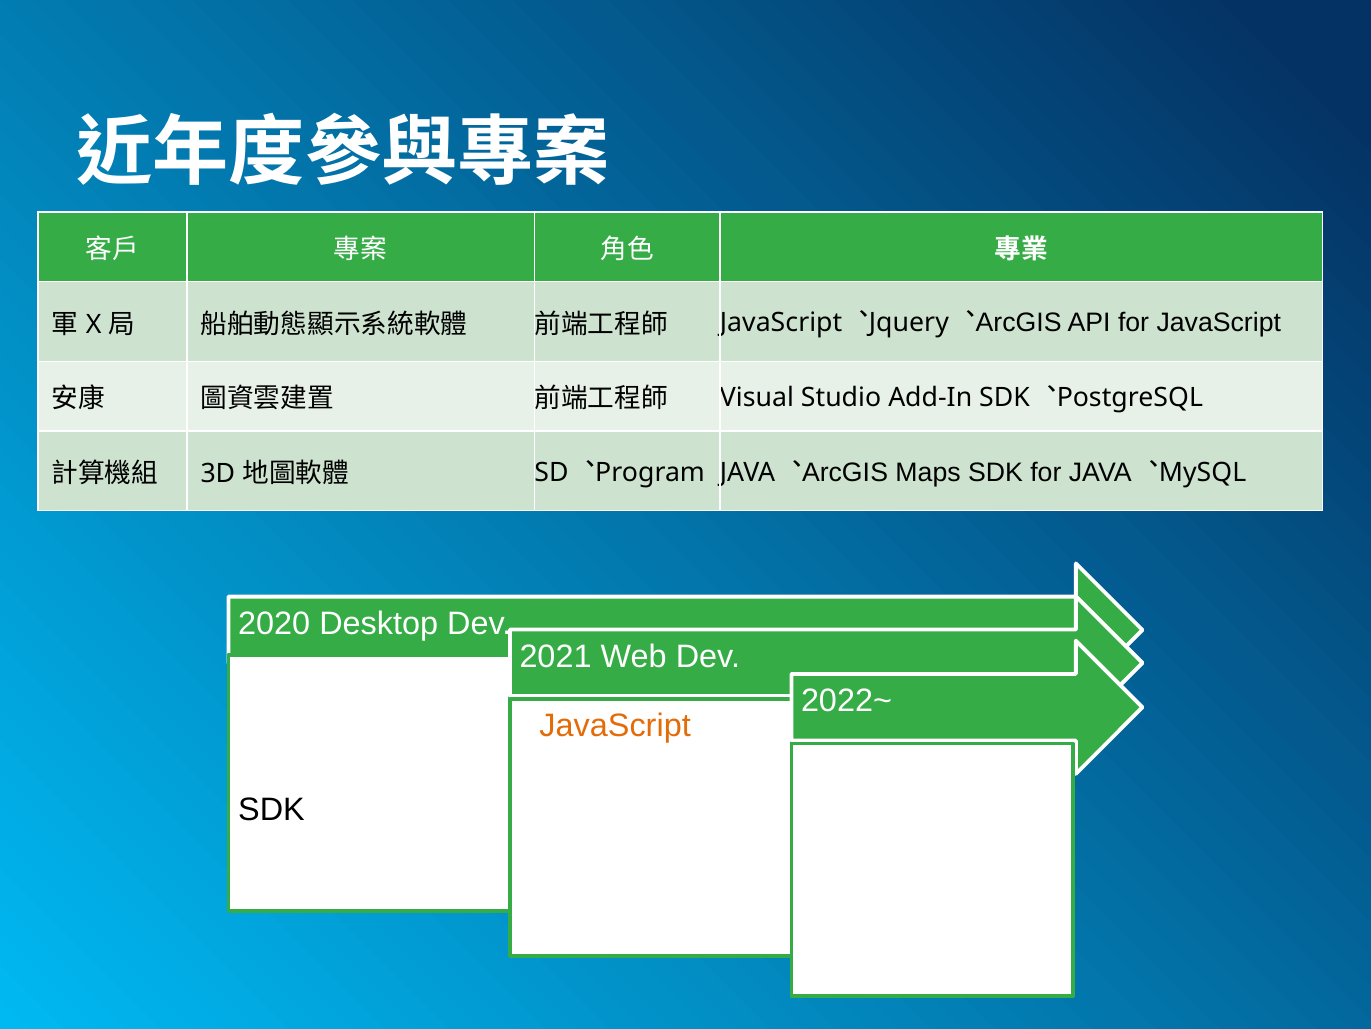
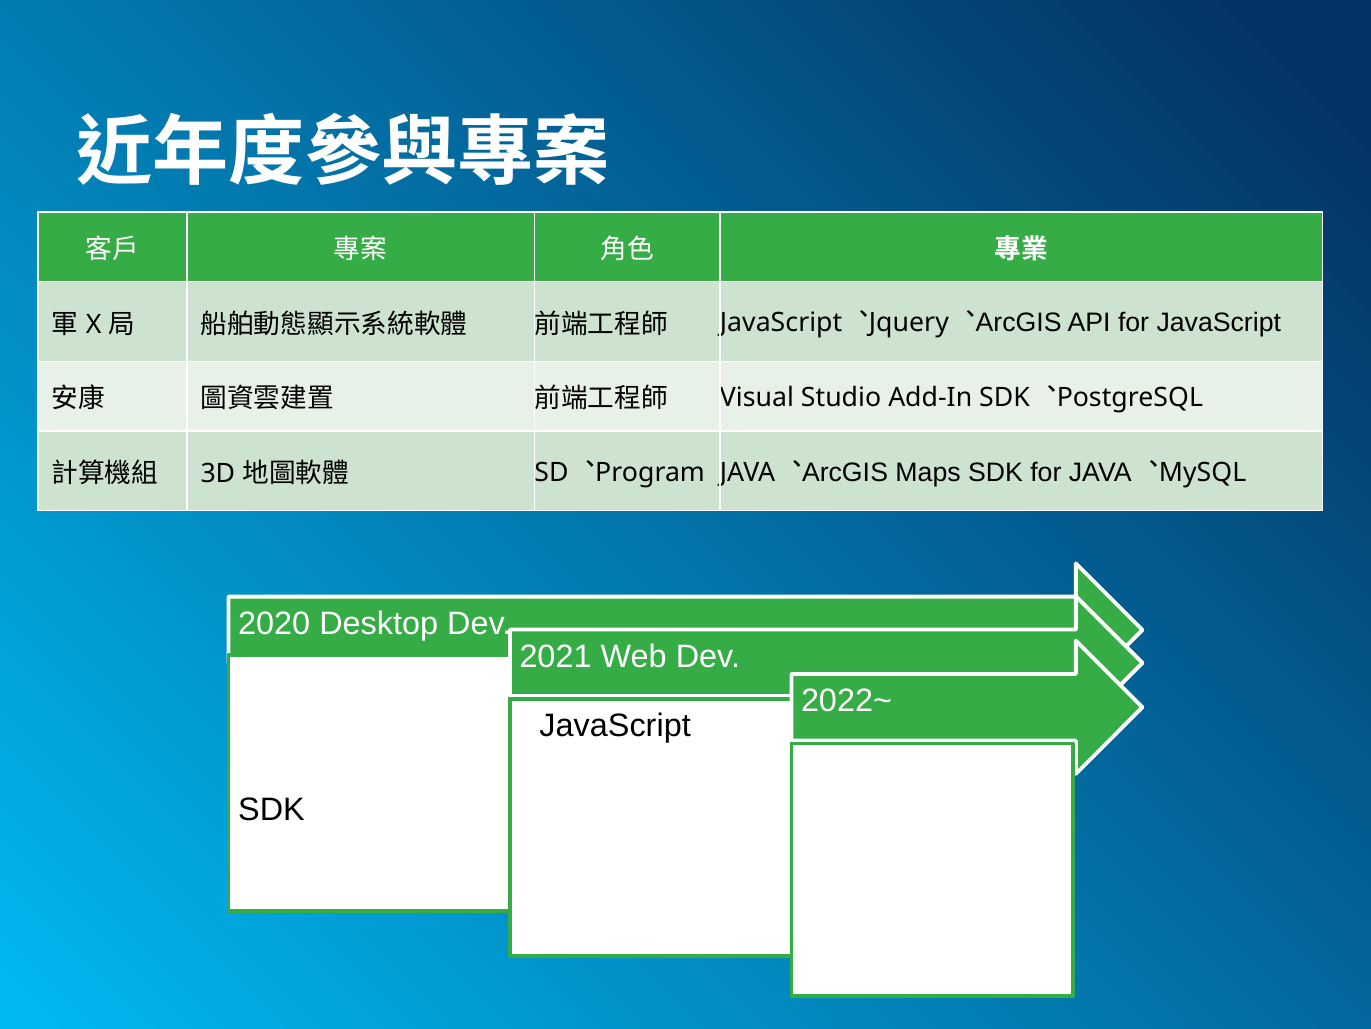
JavaScript at (615, 726) colour: orange -> black
